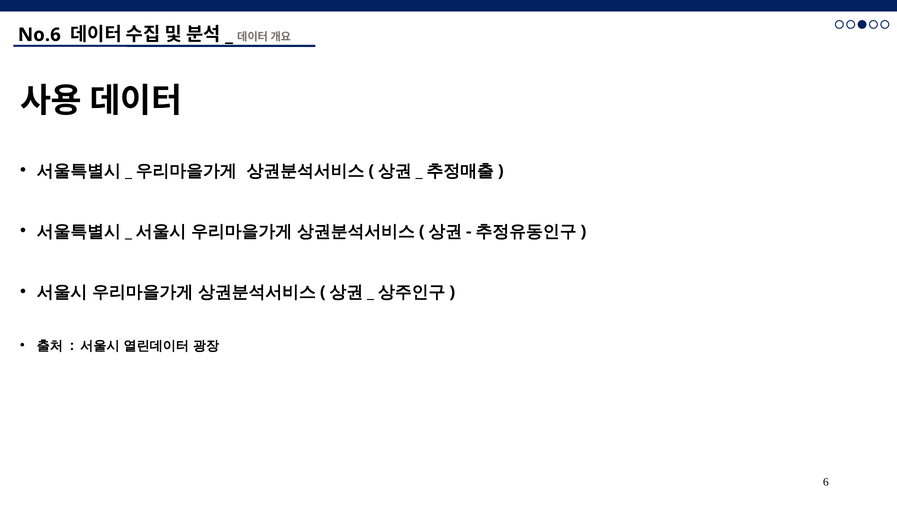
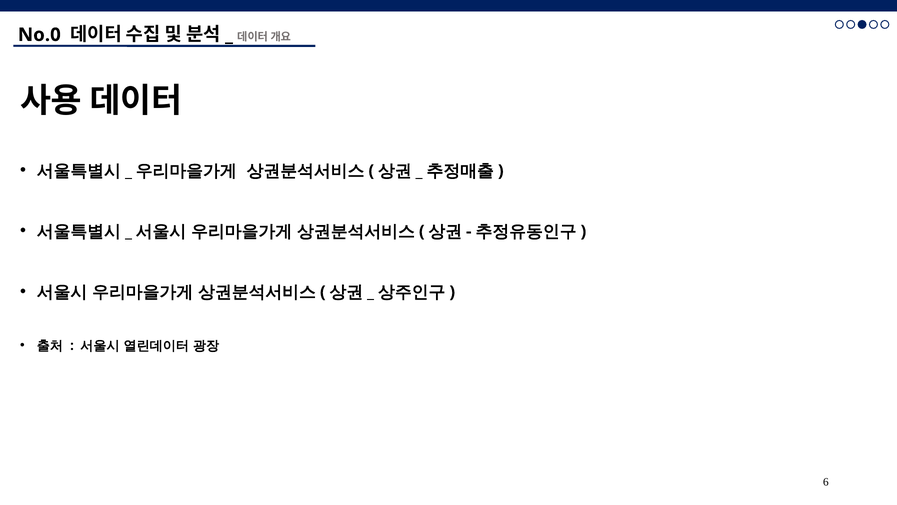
No.6: No.6 -> No.0
